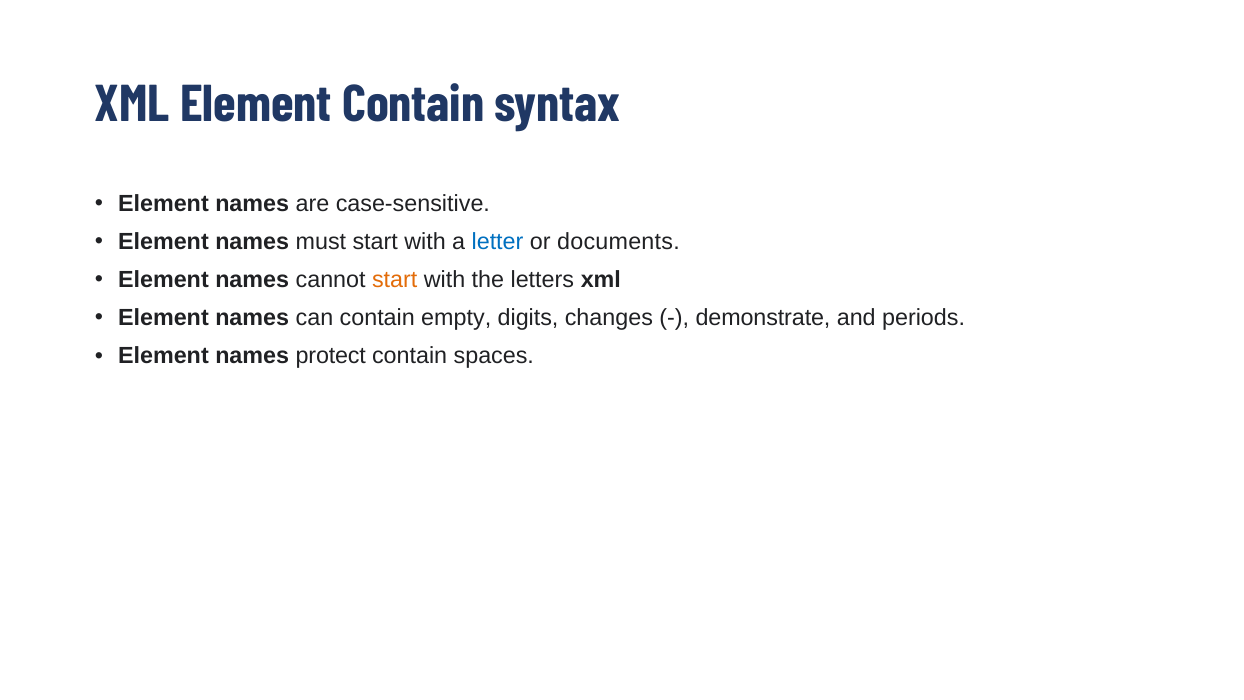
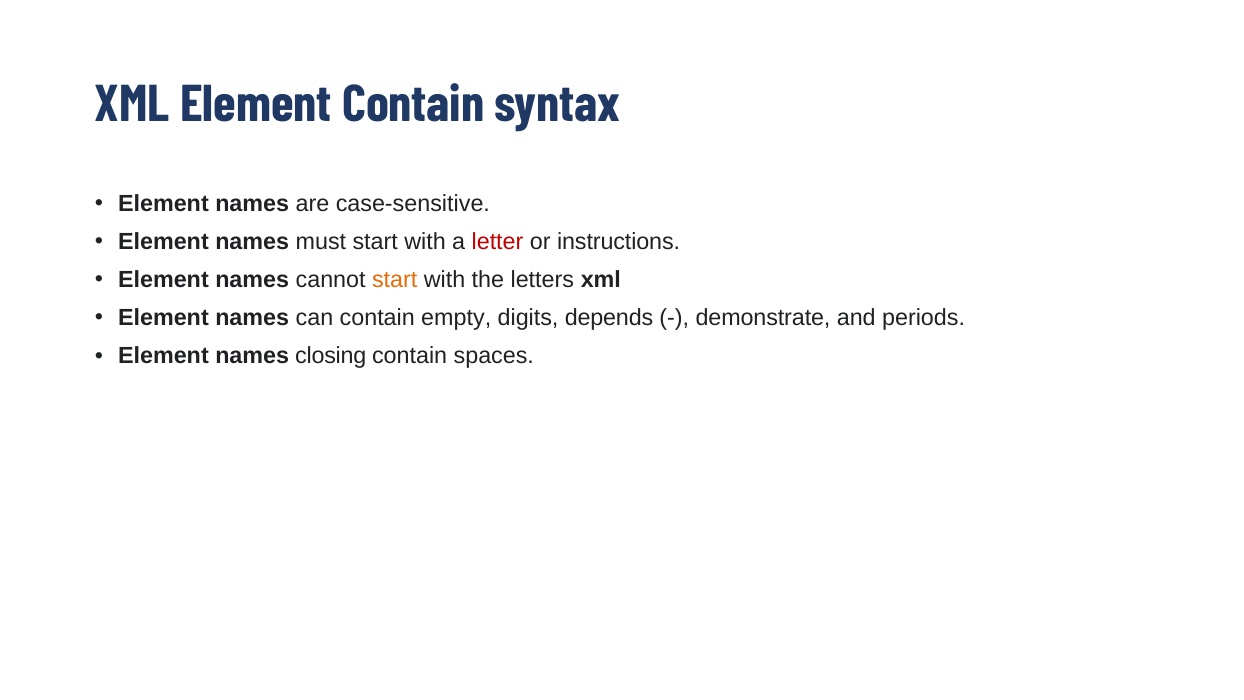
letter colour: blue -> red
documents: documents -> instructions
changes: changes -> depends
protect: protect -> closing
